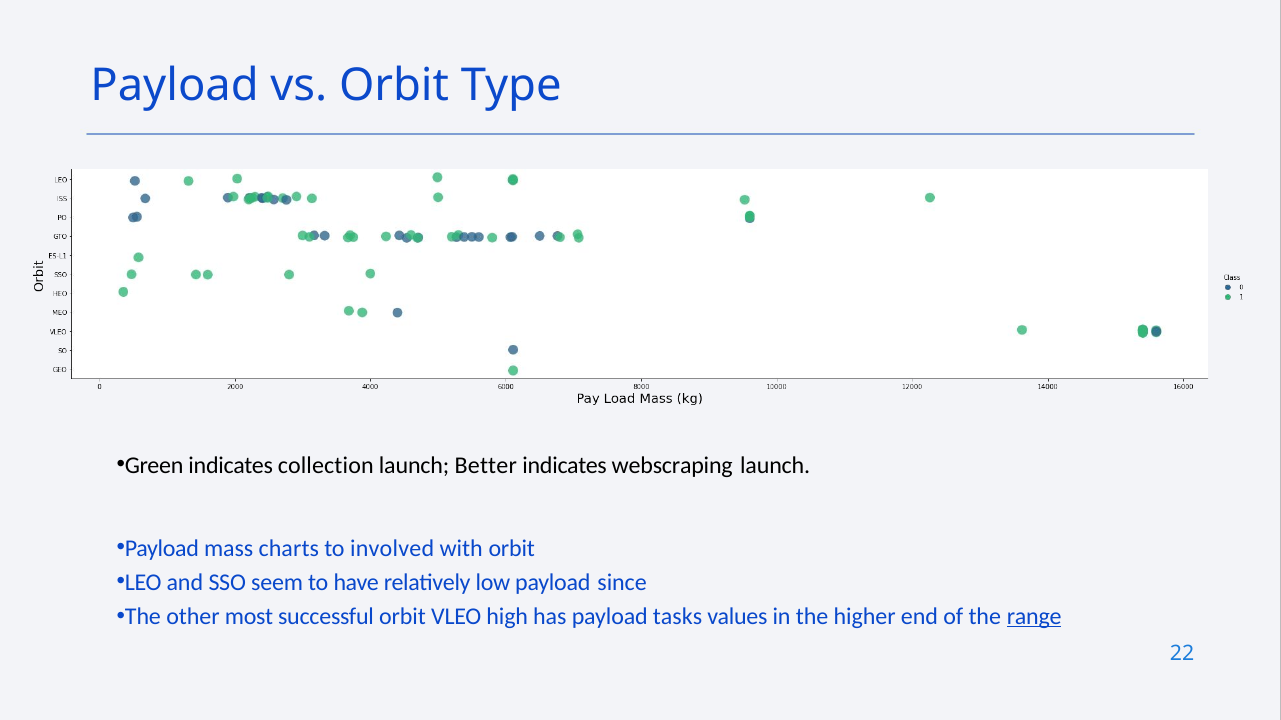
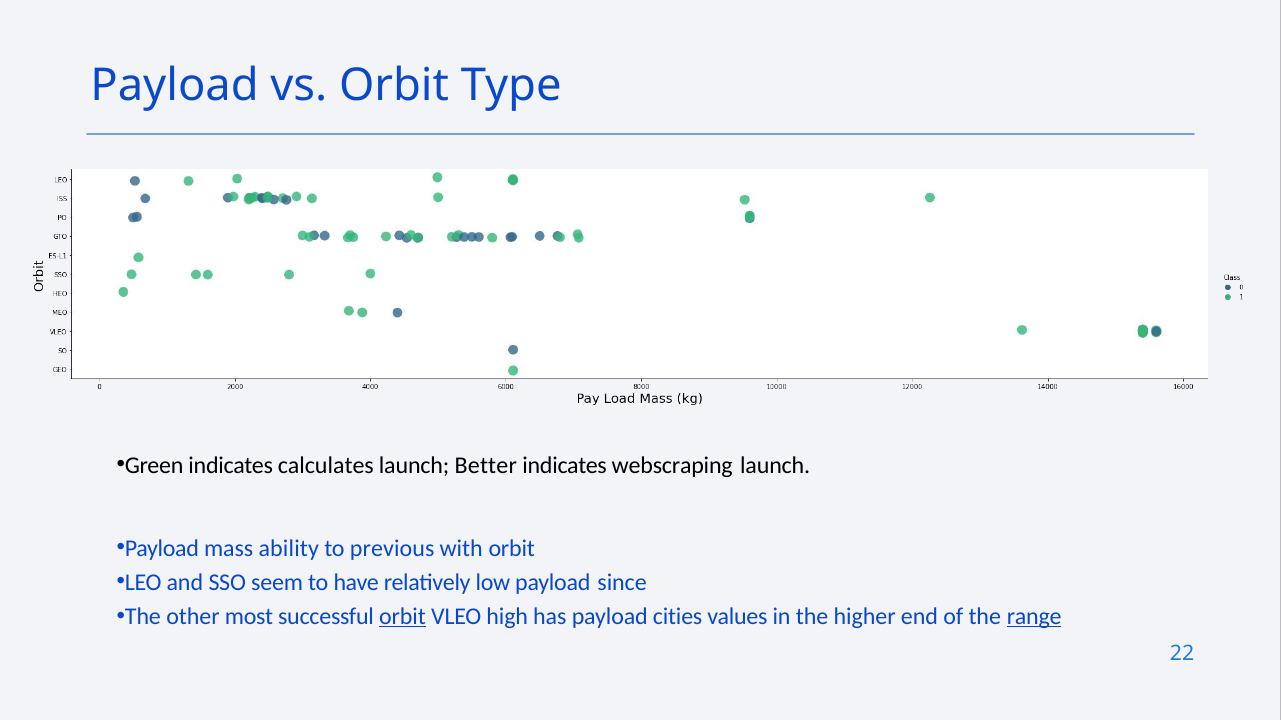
collection: collection -> calculates
charts: charts -> ability
involved: involved -> previous
orbit at (402, 617) underline: none -> present
tasks: tasks -> cities
